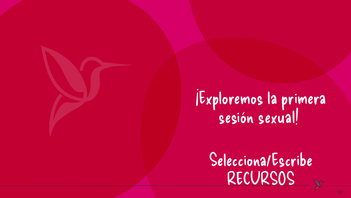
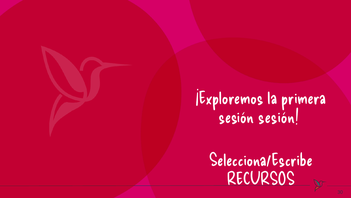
sesión sexual: sexual -> sesión
